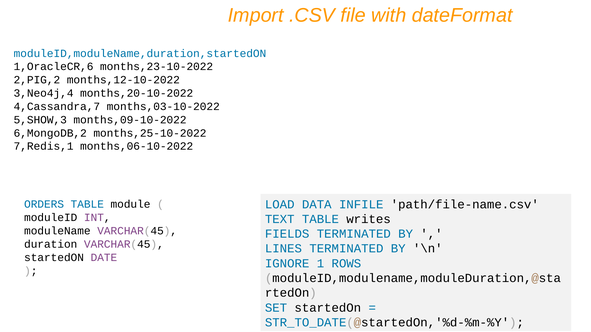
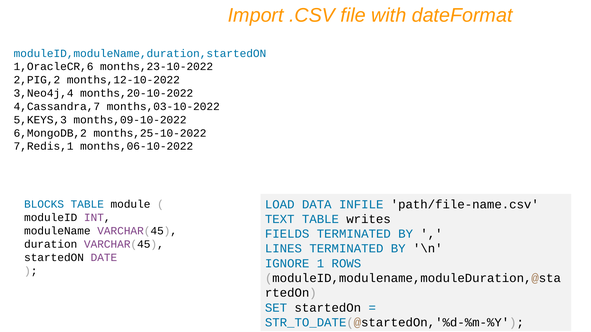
5,SHOW,3: 5,SHOW,3 -> 5,KEYS,3
ORDERS: ORDERS -> BLOCKS
